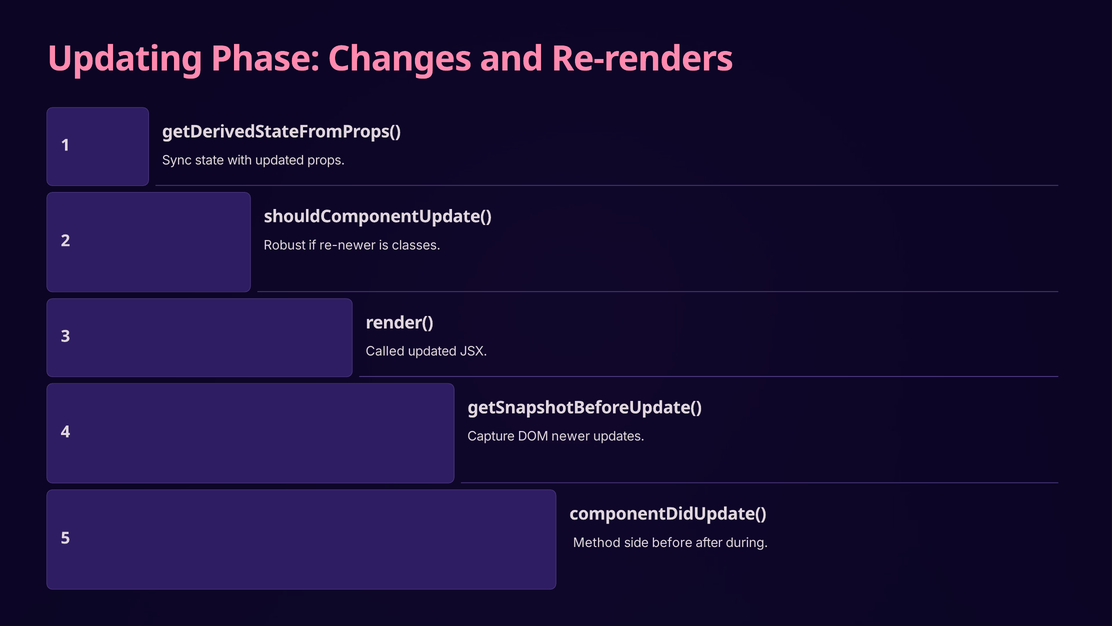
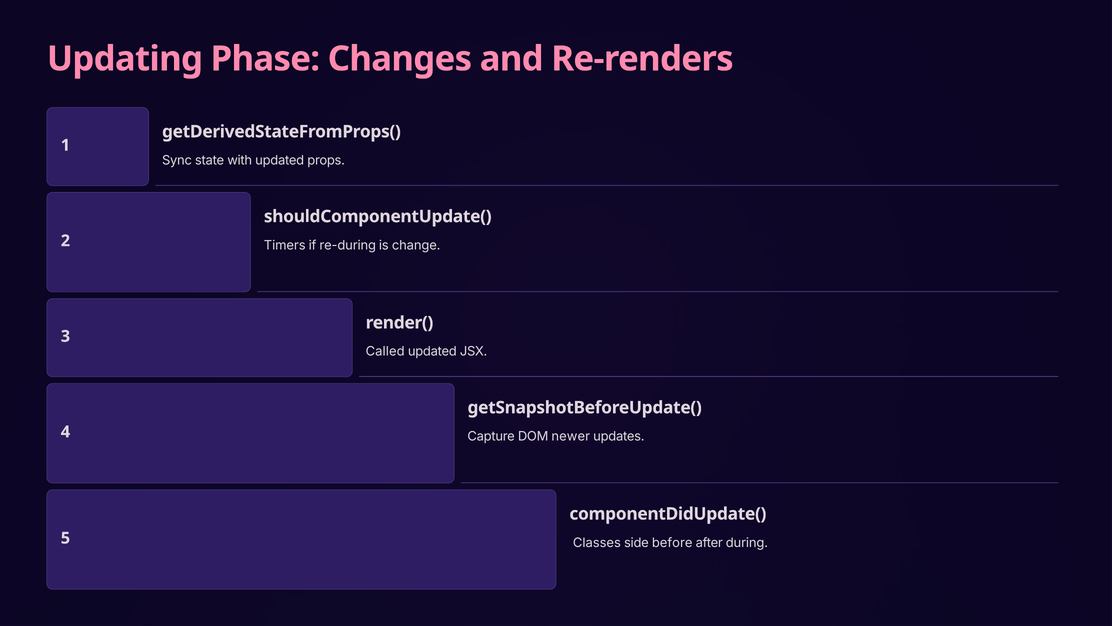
Robust: Robust -> Timers
re-newer: re-newer -> re-during
classes: classes -> change
Method: Method -> Classes
